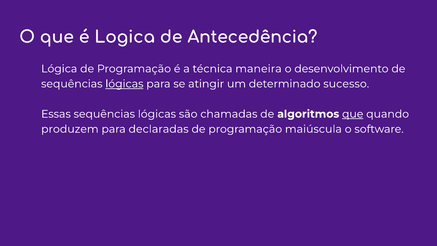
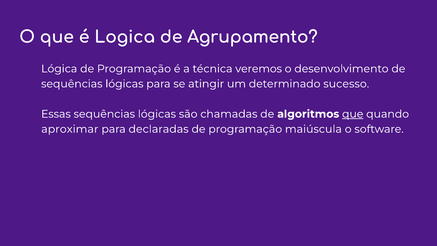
Antecedência: Antecedência -> Agrupamento
maneira: maneira -> veremos
lógicas at (124, 84) underline: present -> none
produzem: produzem -> aproximar
